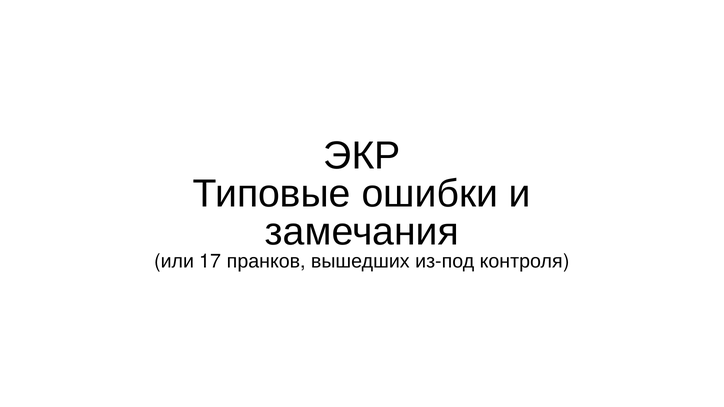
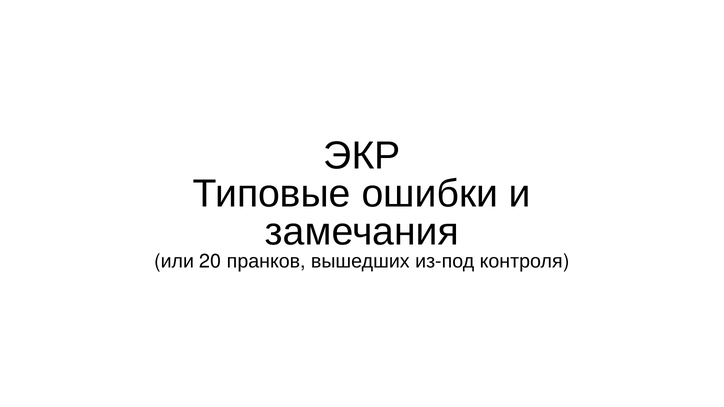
17: 17 -> 20
